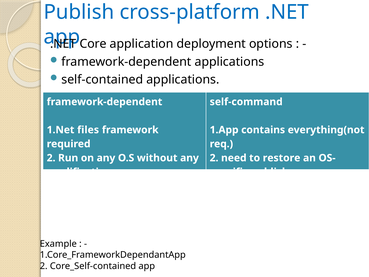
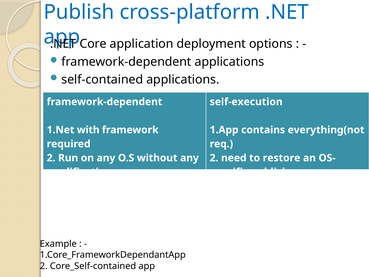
self-command: self-command -> self-execution
files: files -> with
